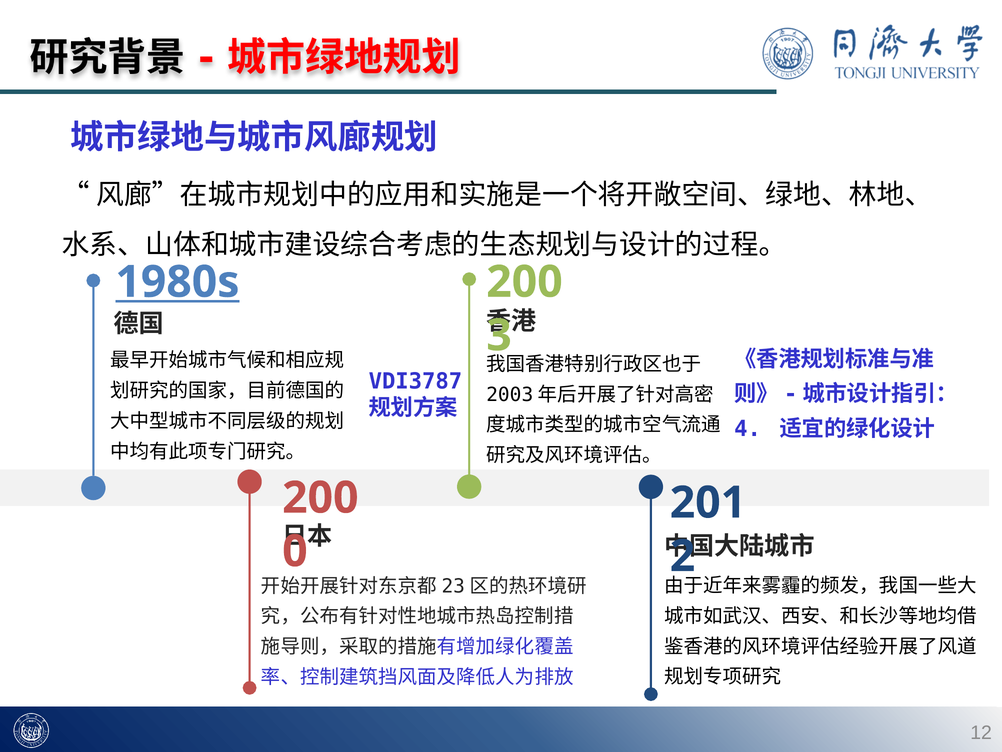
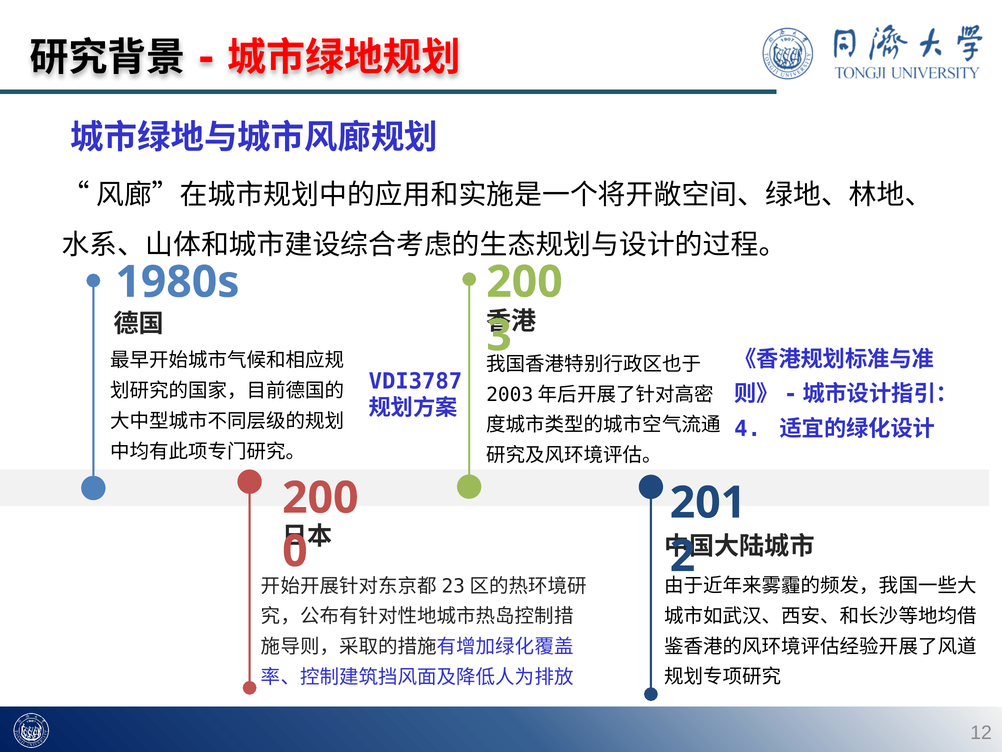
1980s underline: present -> none
